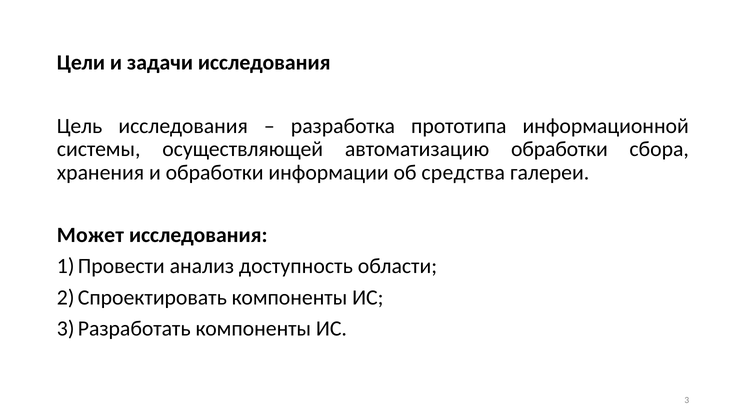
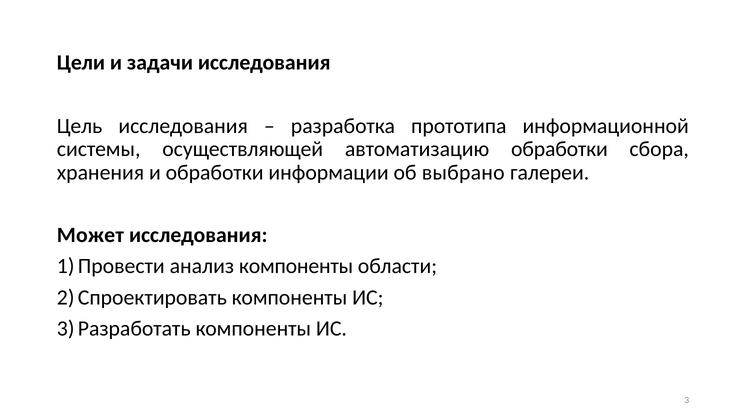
средства: средства -> выбрано
анализ доступность: доступность -> компоненты
